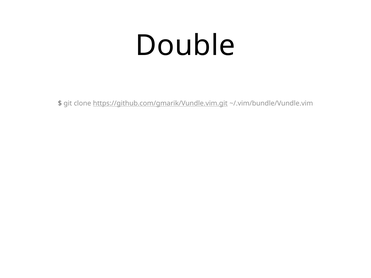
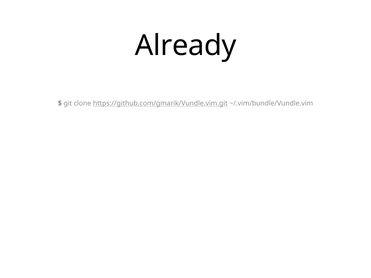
Double: Double -> Already
